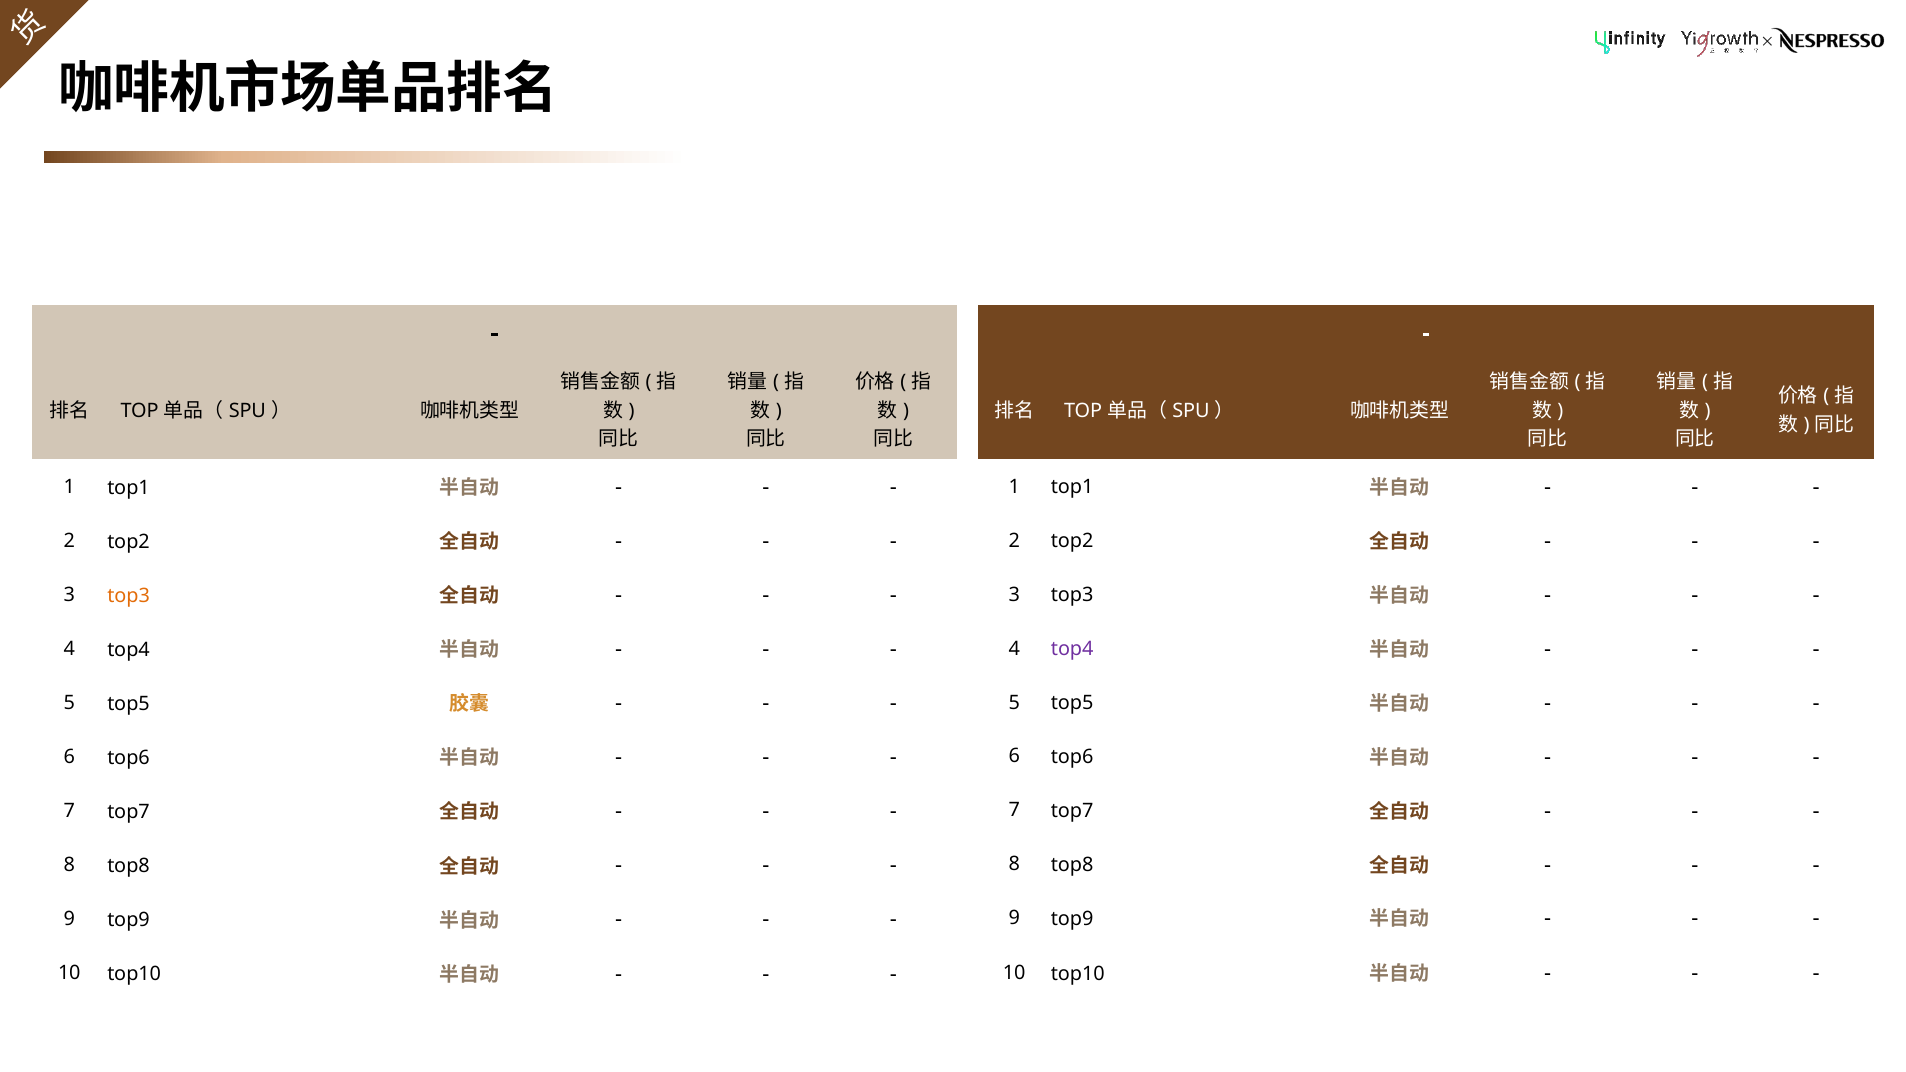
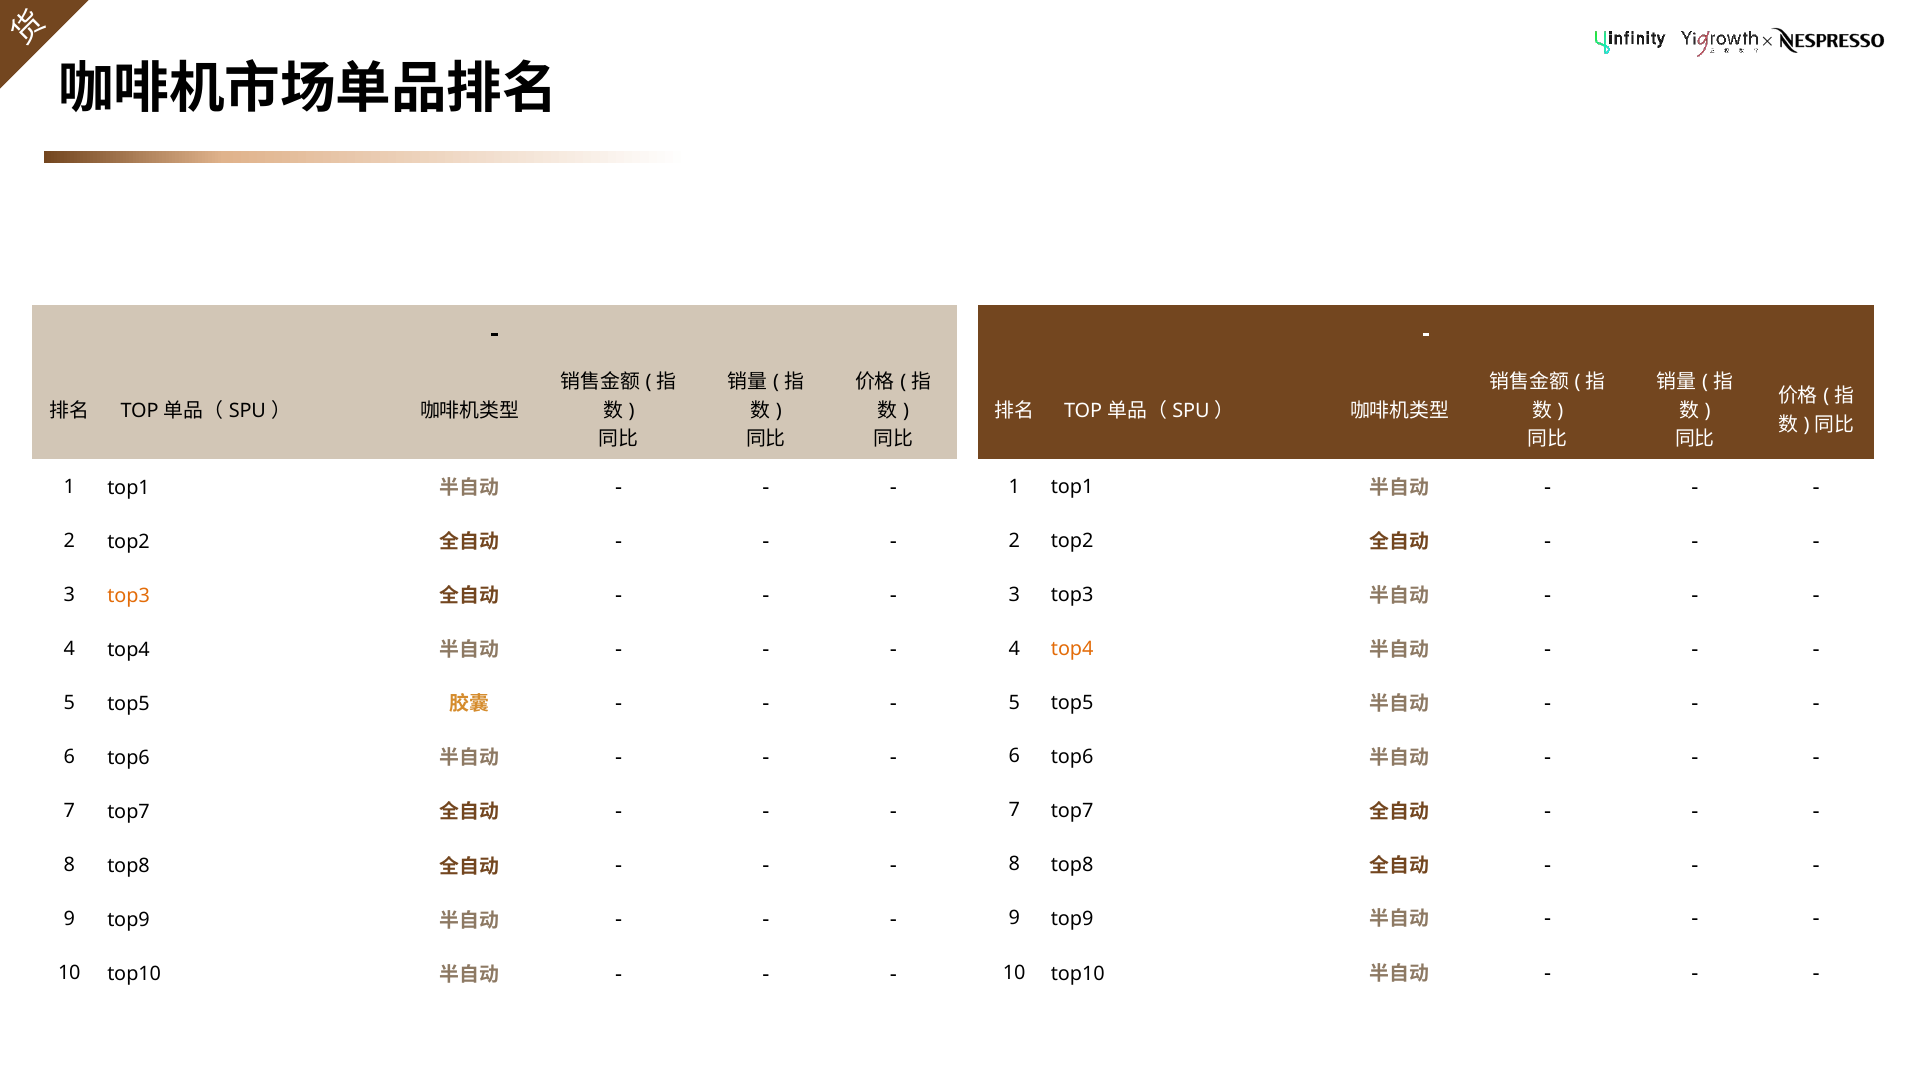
top4 at (1072, 649) colour: purple -> orange
